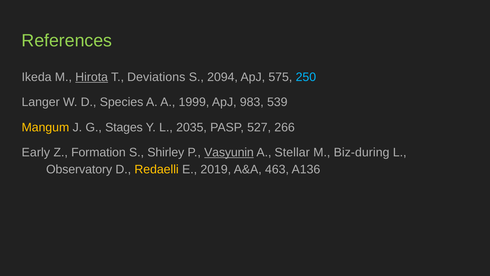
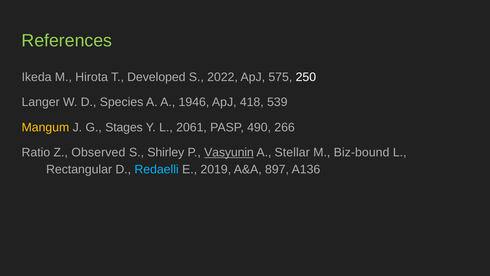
Hirota underline: present -> none
Deviations: Deviations -> Developed
2094: 2094 -> 2022
250 colour: light blue -> white
1999: 1999 -> 1946
983: 983 -> 418
2035: 2035 -> 2061
527: 527 -> 490
Early: Early -> Ratio
Formation: Formation -> Observed
Biz-during: Biz-during -> Biz-bound
Observatory: Observatory -> Rectangular
Redaelli colour: yellow -> light blue
463: 463 -> 897
